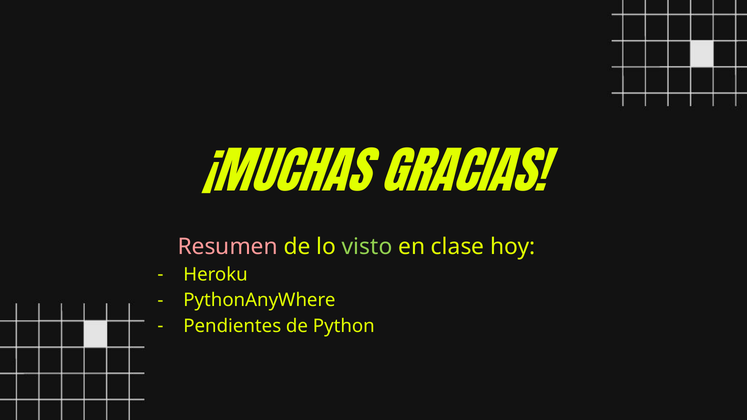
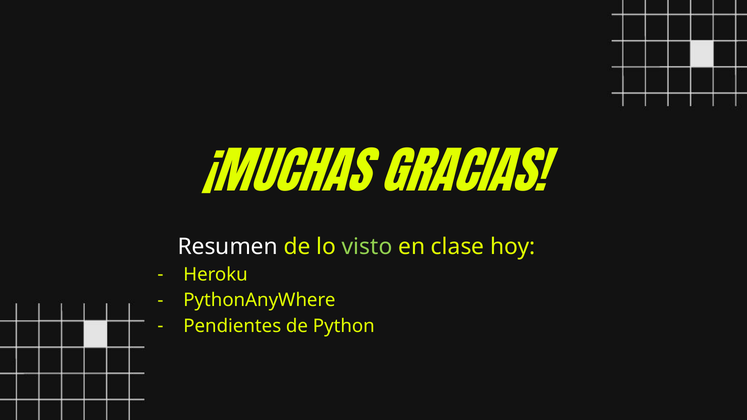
Resumen colour: pink -> white
